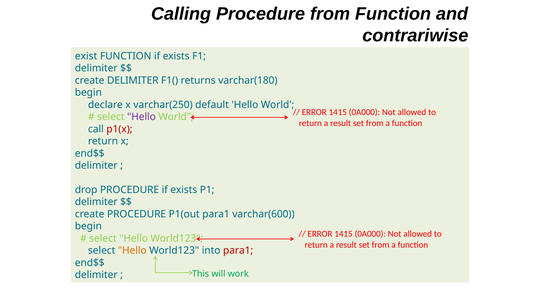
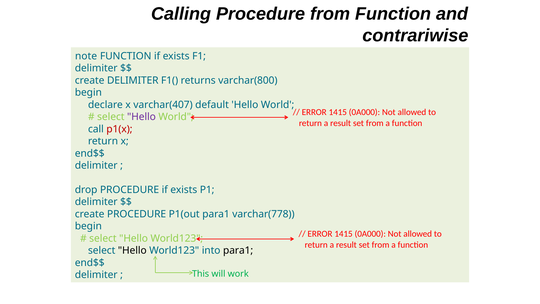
exist: exist -> note
varchar(180: varchar(180 -> varchar(800
varchar(250: varchar(250 -> varchar(407
varchar(600: varchar(600 -> varchar(778
Hello at (132, 250) colour: orange -> black
para1 at (238, 250) colour: red -> black
